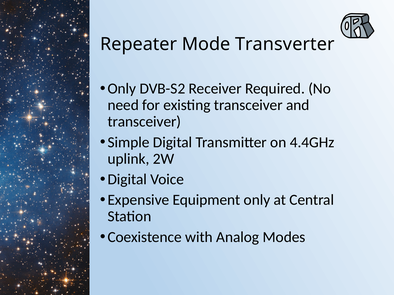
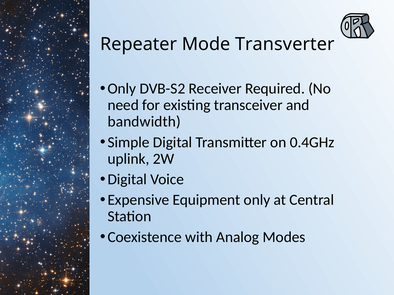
transceiver at (144, 122): transceiver -> bandwidth
4.4GHz: 4.4GHz -> 0.4GHz
